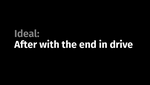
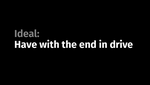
After: After -> Have
